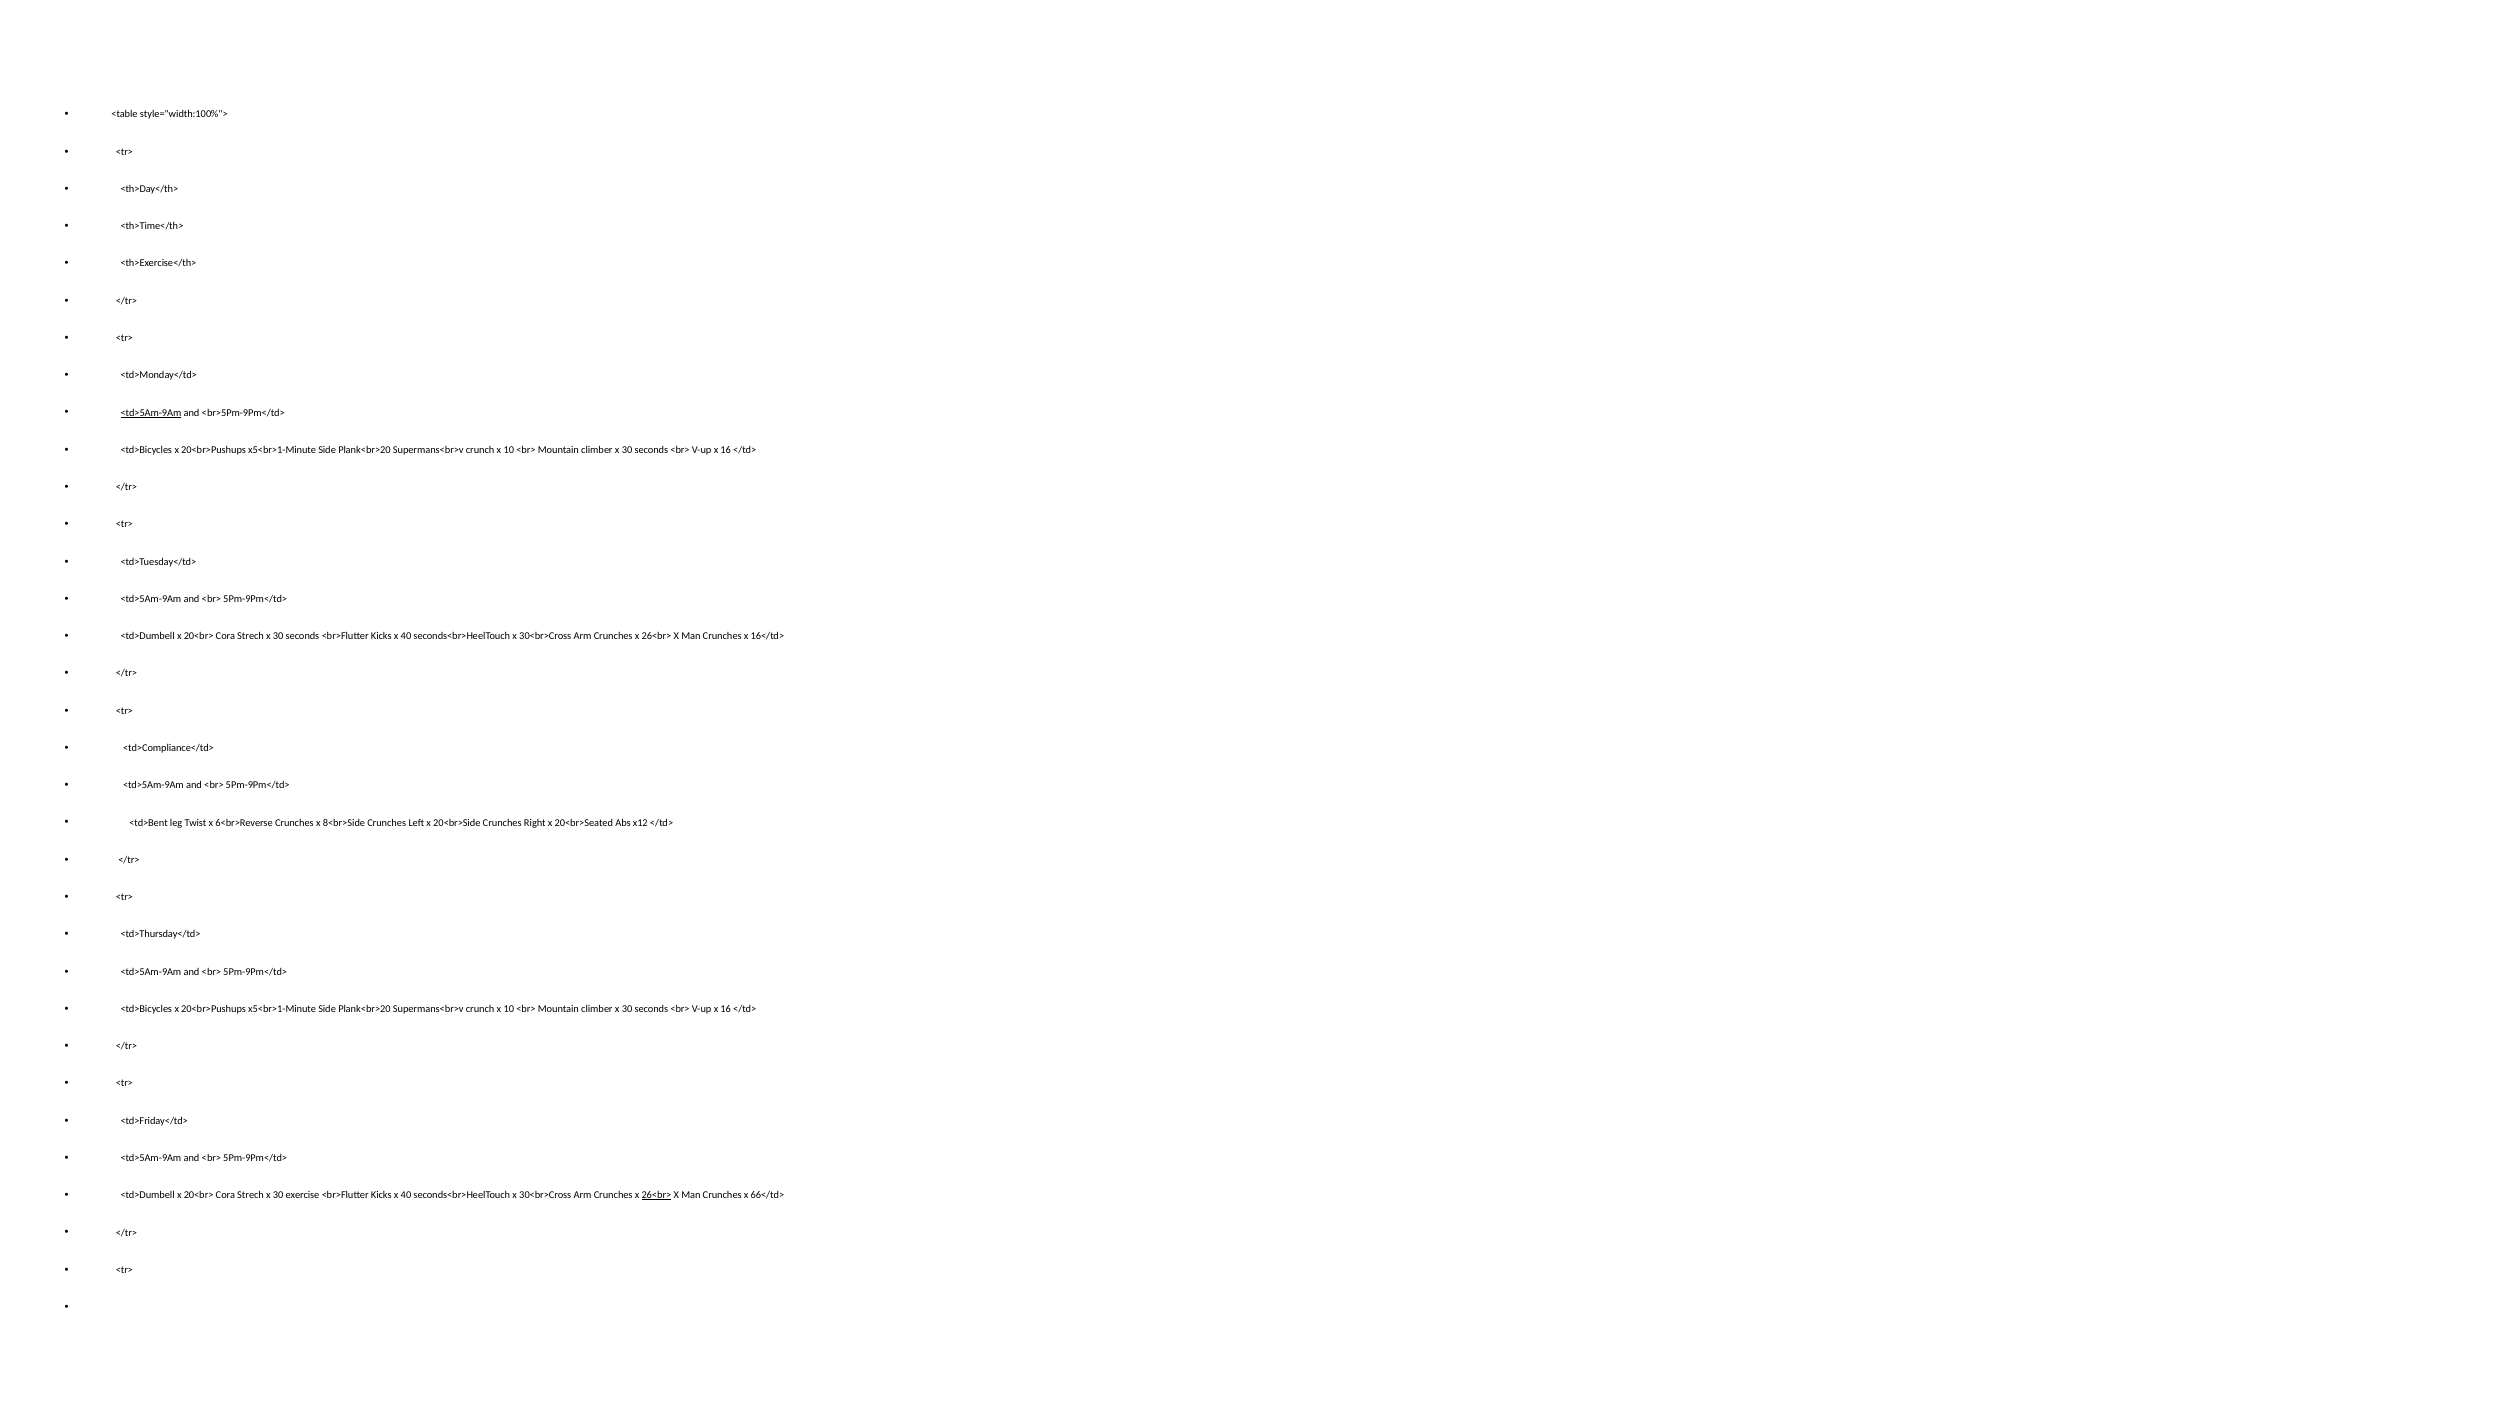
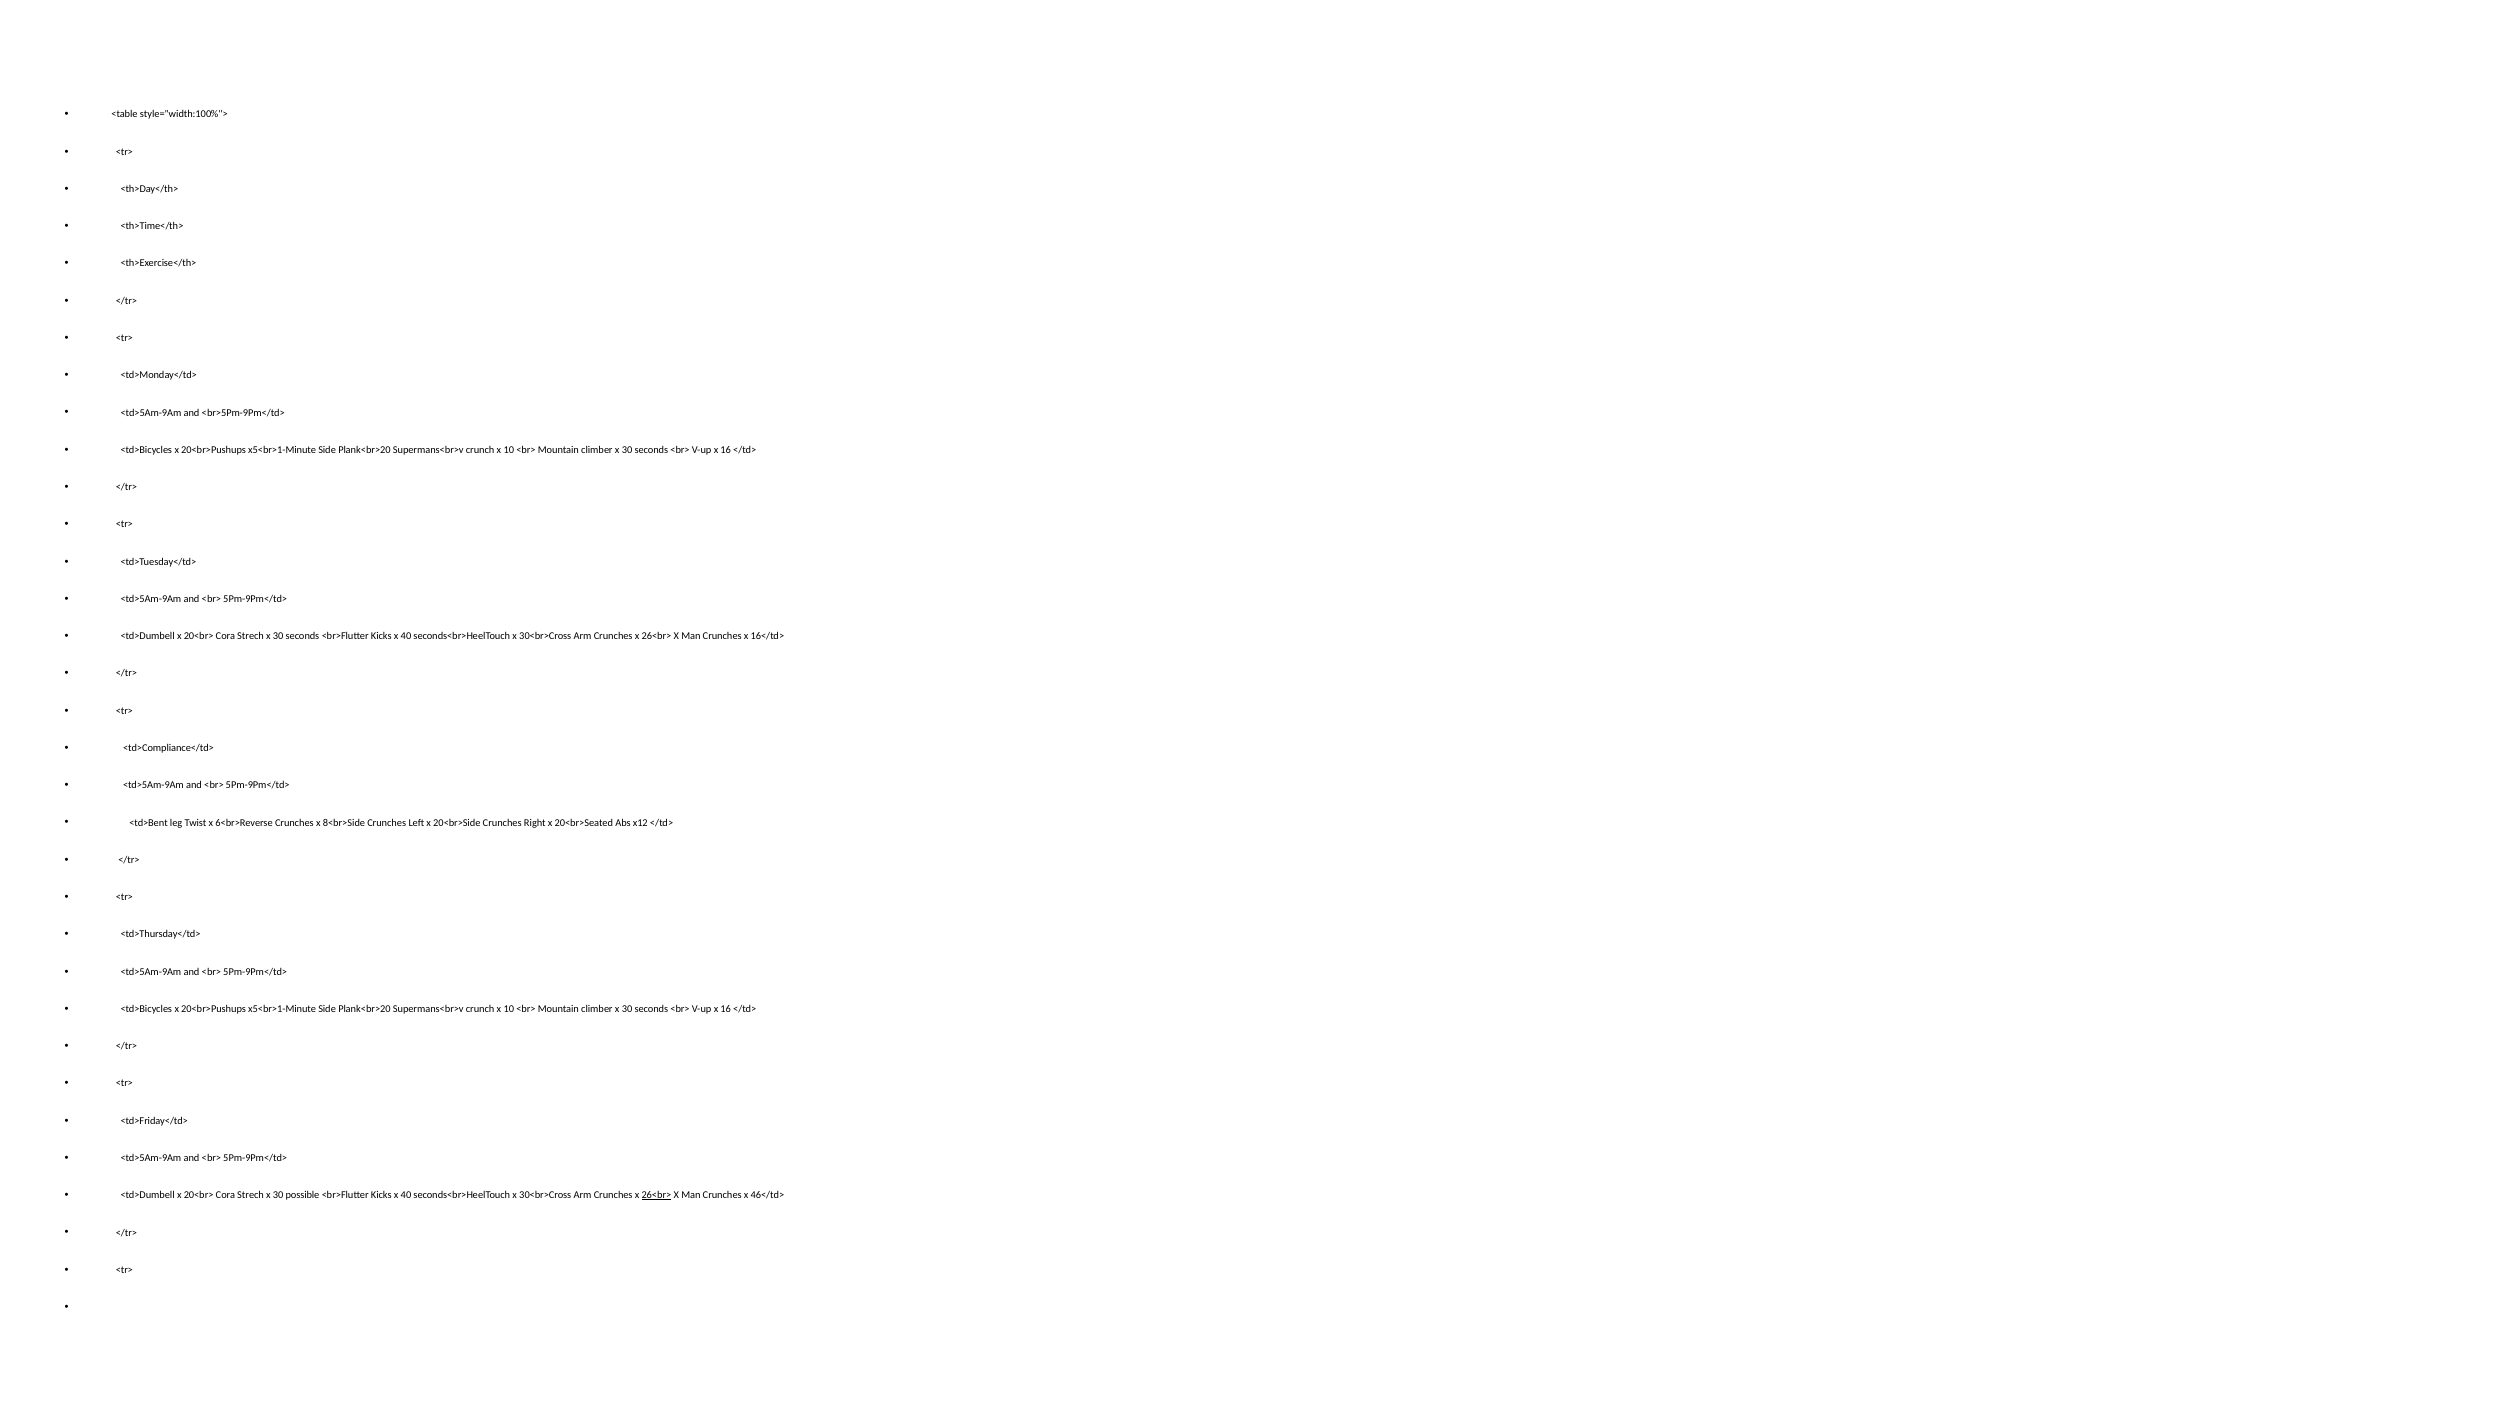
<td>5Am-9Am at (151, 413) underline: present -> none
exercise: exercise -> possible
66</td>: 66</td> -> 46</td>
